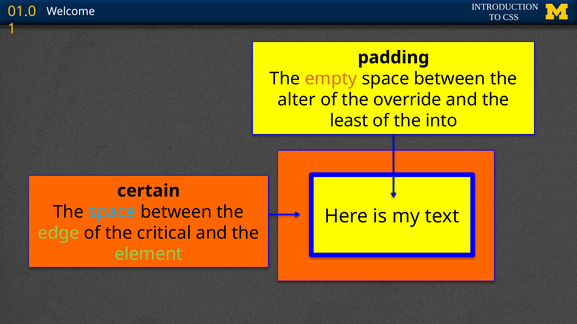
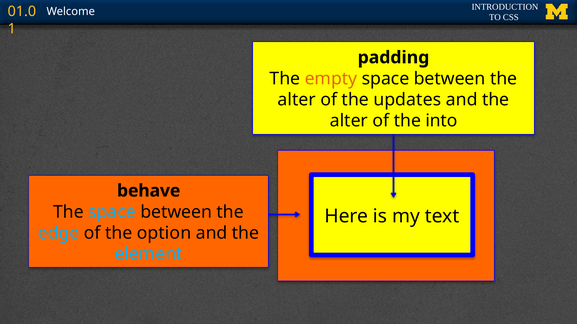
override: override -> updates
least at (349, 121): least -> alter
certain: certain -> behave
edge colour: light green -> light blue
critical: critical -> option
element colour: light green -> light blue
